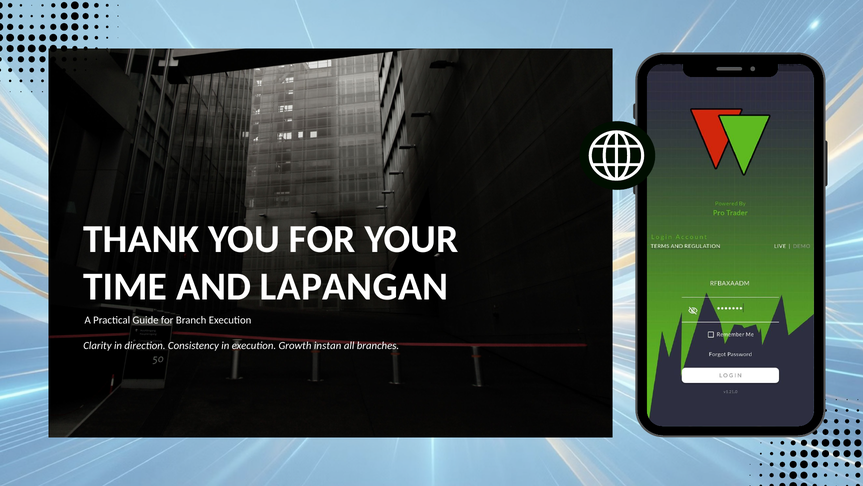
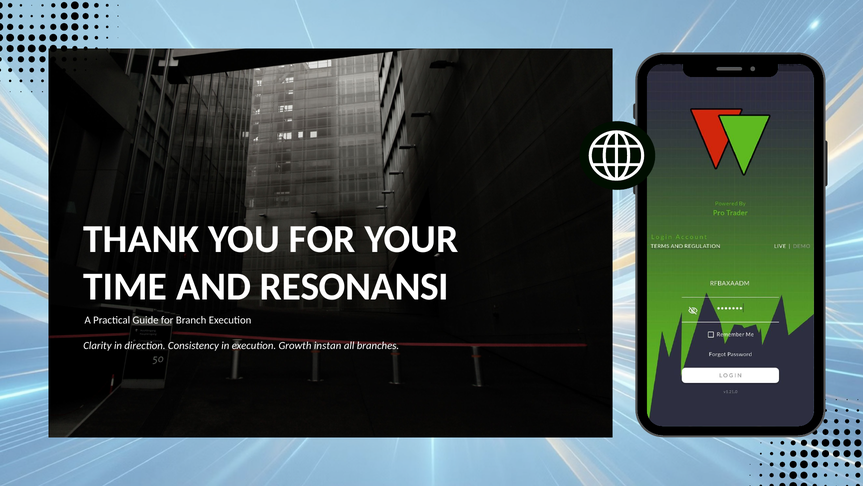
LAPANGAN: LAPANGAN -> RESONANSI
